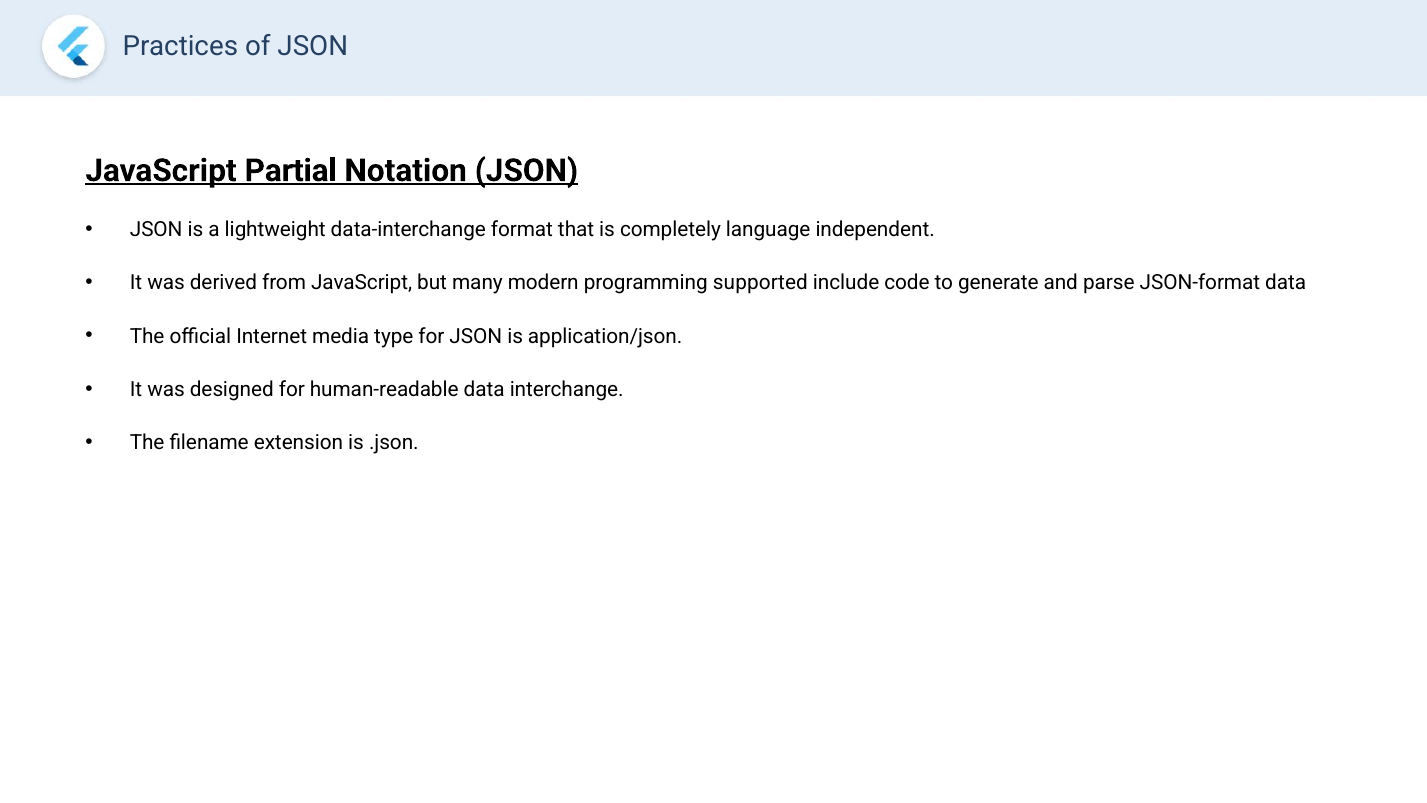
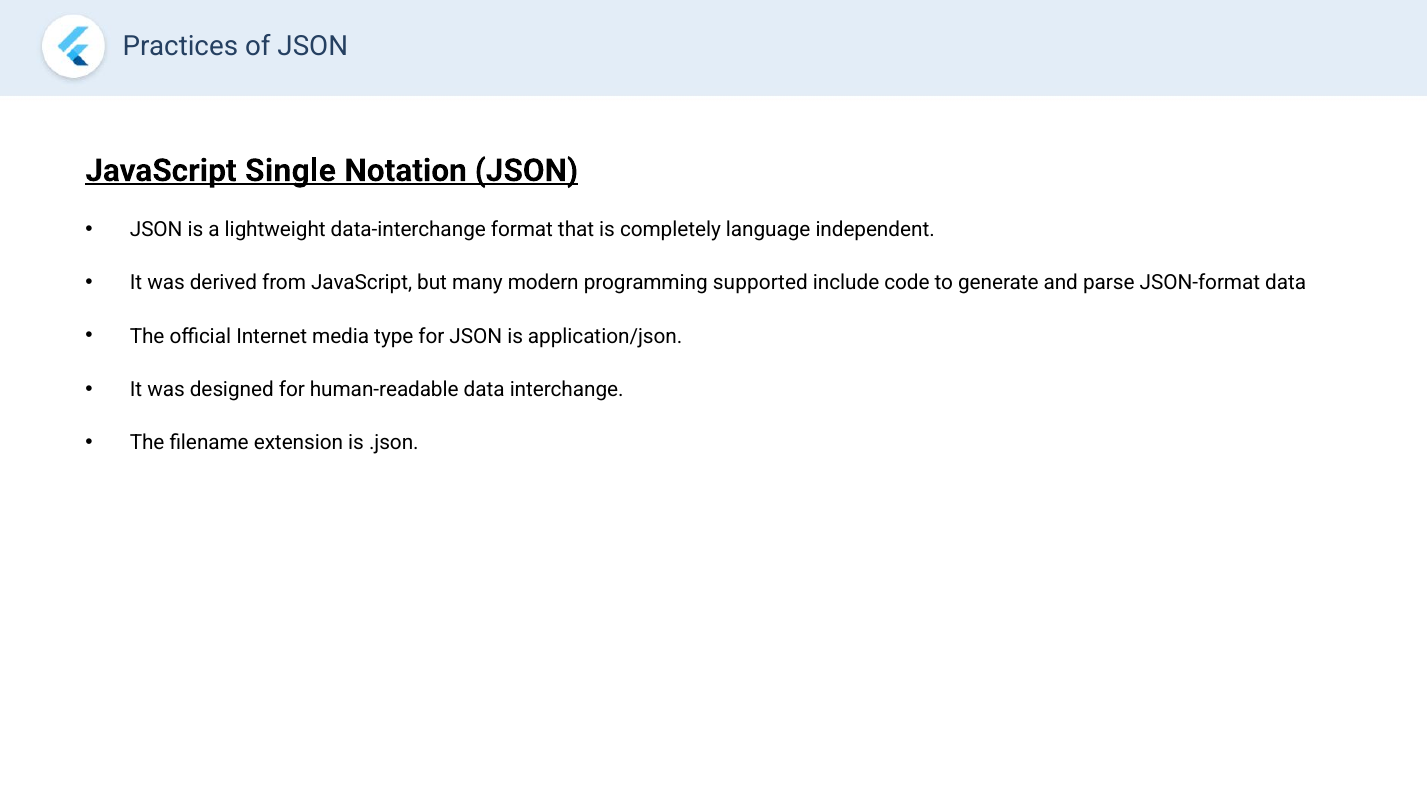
Partial: Partial -> Single
